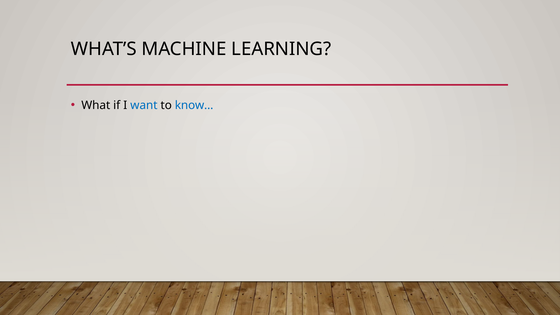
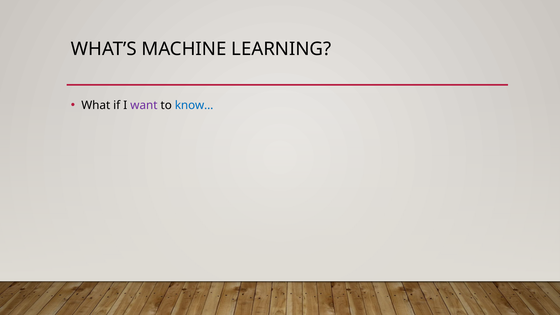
want colour: blue -> purple
